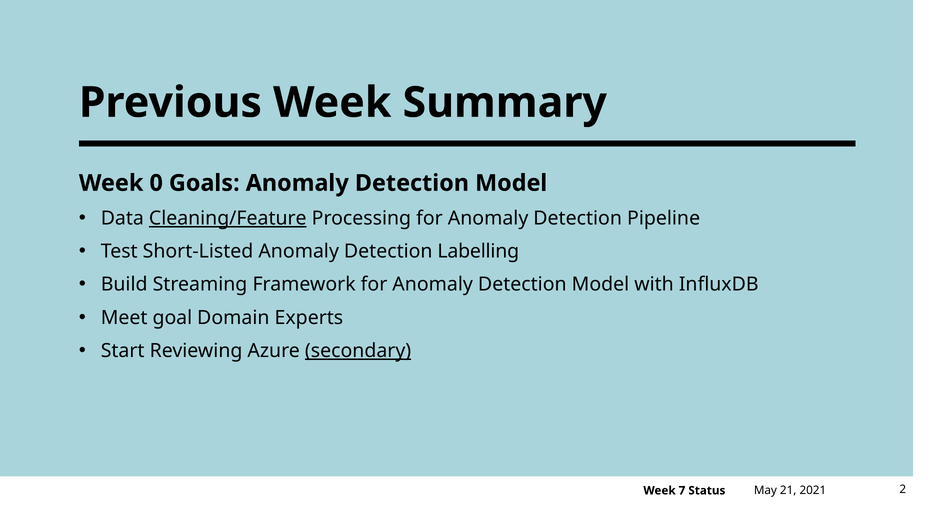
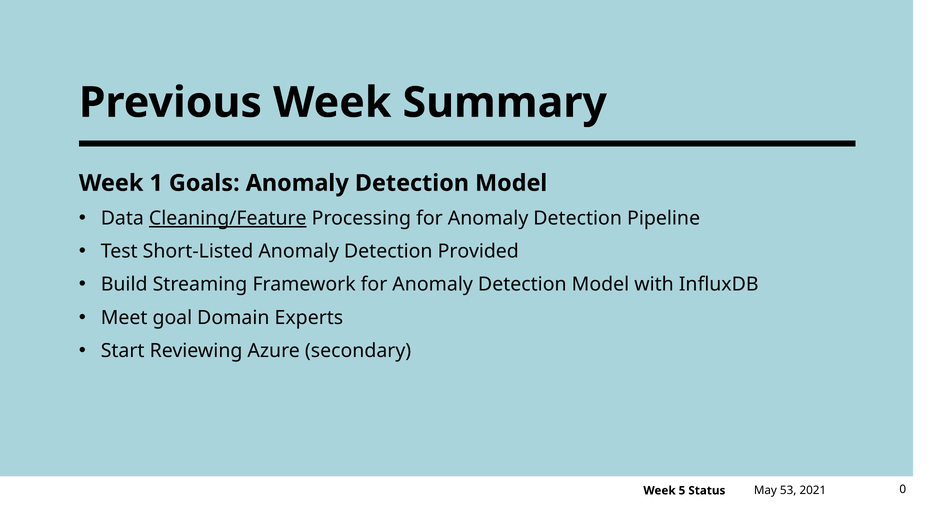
0: 0 -> 1
Labelling: Labelling -> Provided
secondary underline: present -> none
21: 21 -> 53
7: 7 -> 5
2: 2 -> 0
